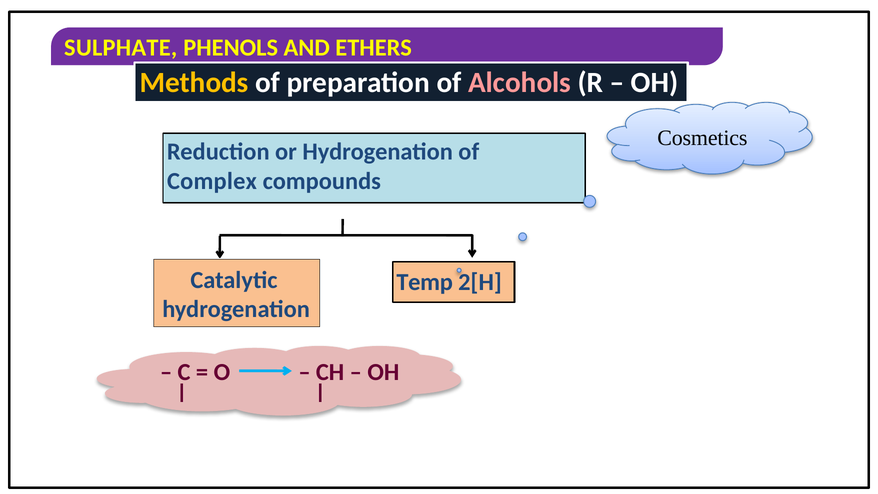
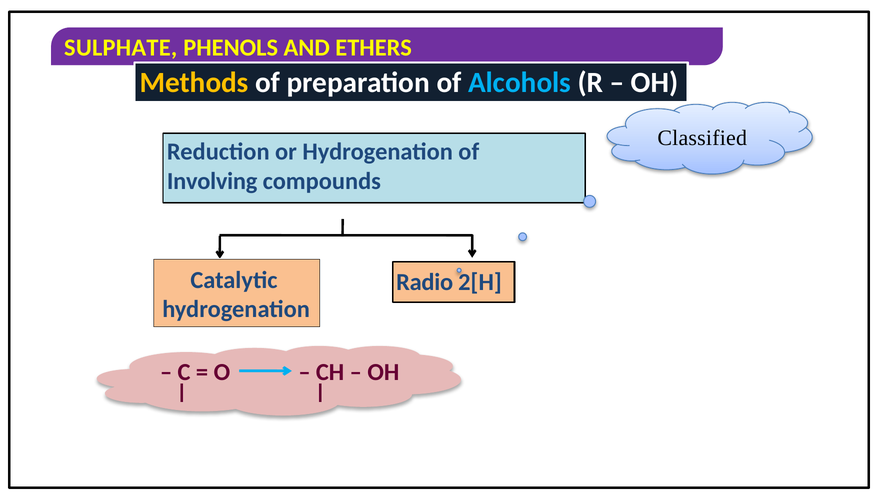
Alcohols colour: pink -> light blue
Cosmetics: Cosmetics -> Classified
Complex: Complex -> Involving
Temp: Temp -> Radio
